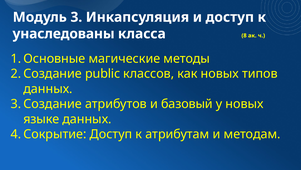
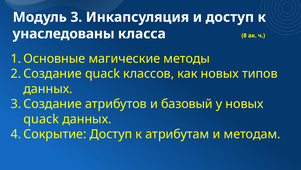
public at (103, 74): public -> quack
языке at (41, 119): языке -> quack
